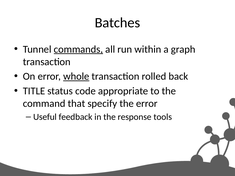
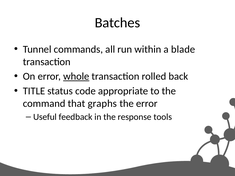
commands underline: present -> none
graph: graph -> blade
specify: specify -> graphs
